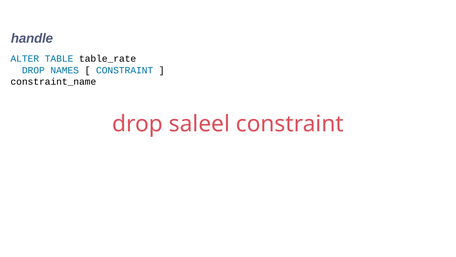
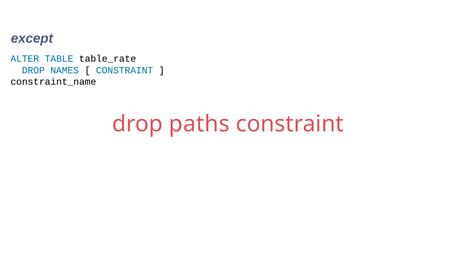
handle: handle -> except
saleel: saleel -> paths
